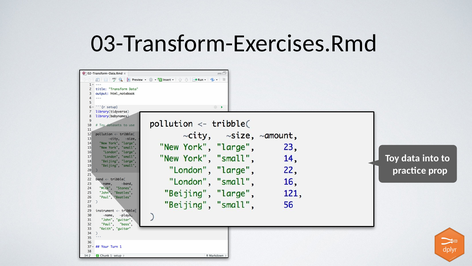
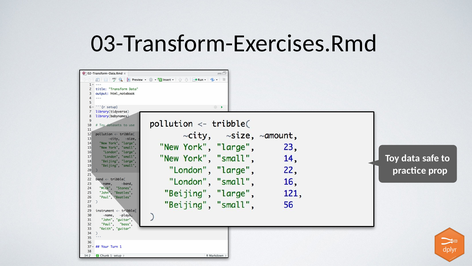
into: into -> safe
